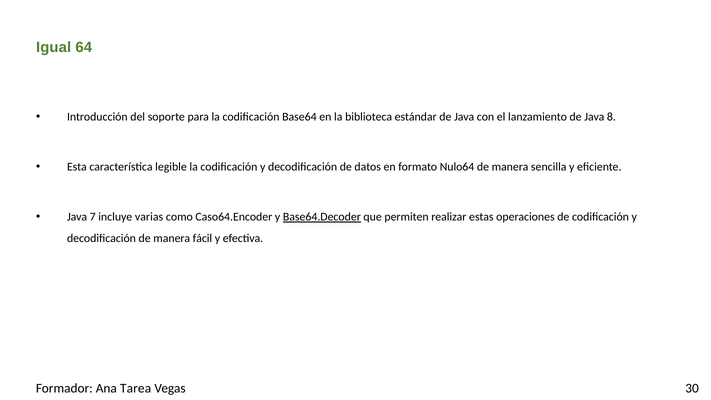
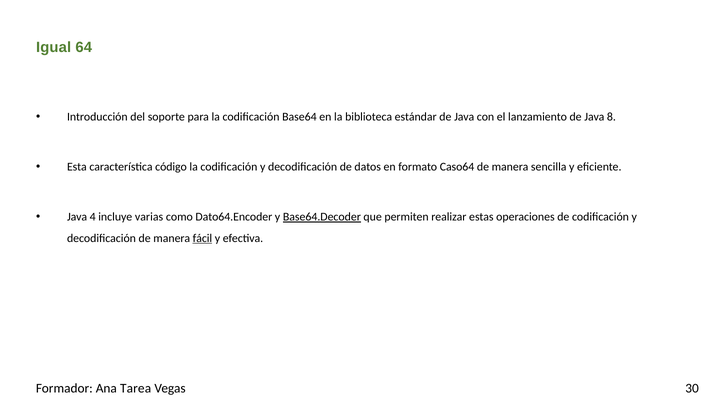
legible: legible -> código
Nulo64: Nulo64 -> Caso64
7: 7 -> 4
Caso64.Encoder: Caso64.Encoder -> Dato64.Encoder
fácil underline: none -> present
